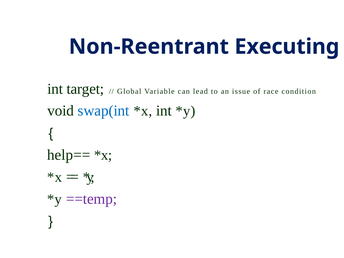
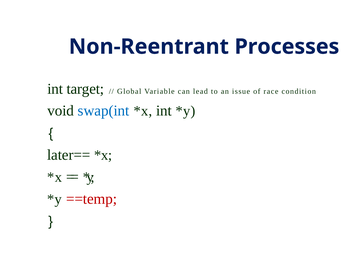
Executing: Executing -> Processes
help==: help== -> later==
==temp colour: purple -> red
